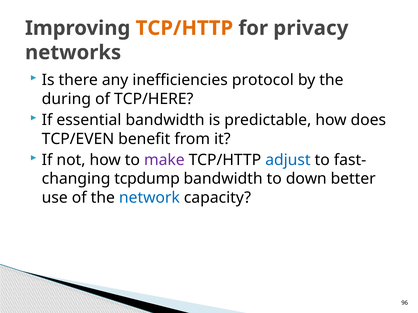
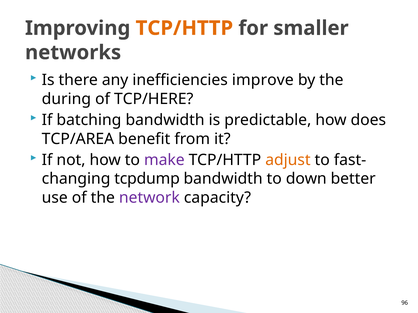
privacy: privacy -> smaller
protocol: protocol -> improve
essential: essential -> batching
TCP/EVEN: TCP/EVEN -> TCP/AREA
adjust colour: blue -> orange
network colour: blue -> purple
